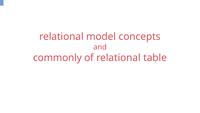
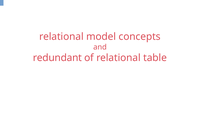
commonly: commonly -> redundant
